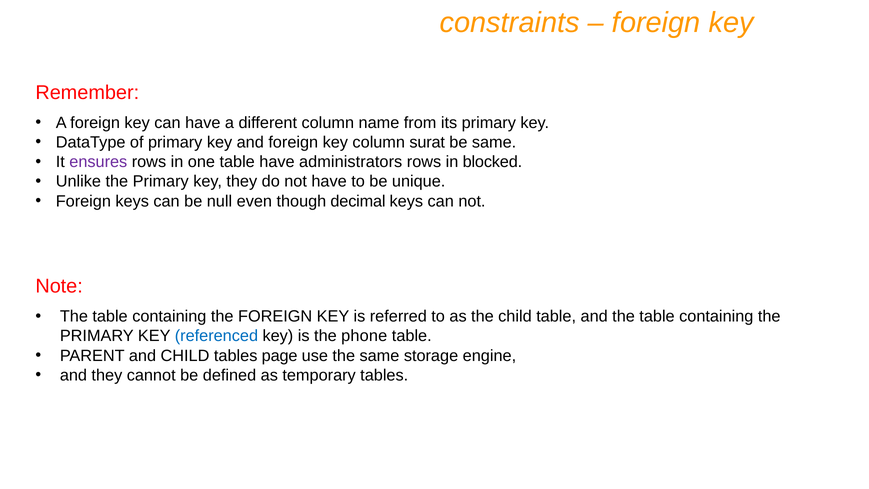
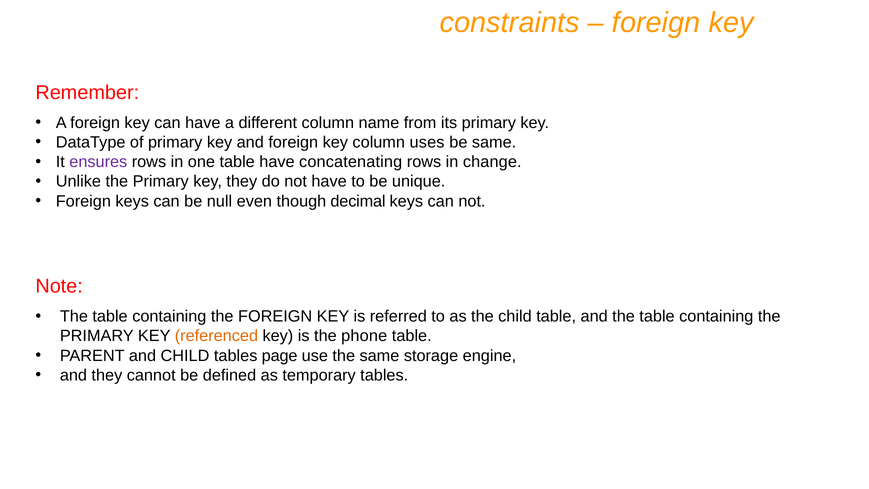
surat: surat -> uses
administrators: administrators -> concatenating
blocked: blocked -> change
referenced colour: blue -> orange
